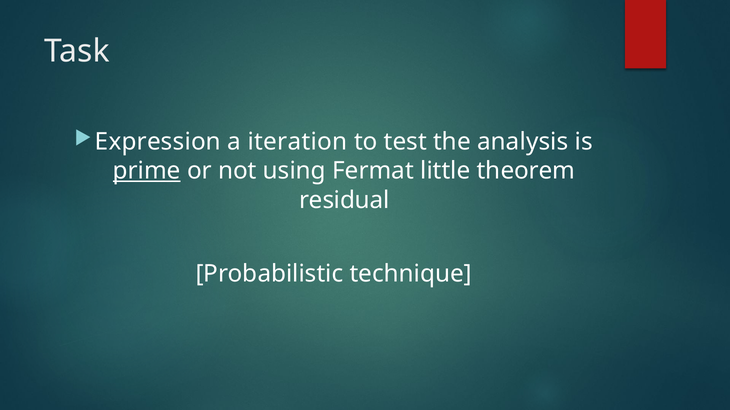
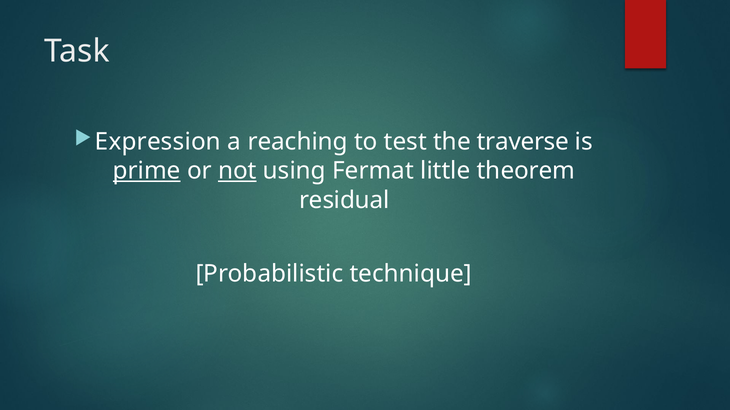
iteration: iteration -> reaching
analysis: analysis -> traverse
not underline: none -> present
